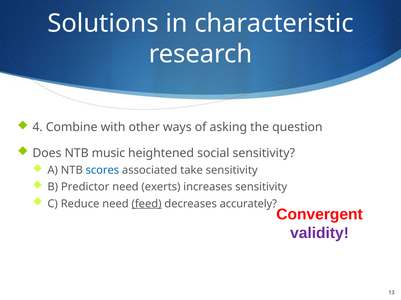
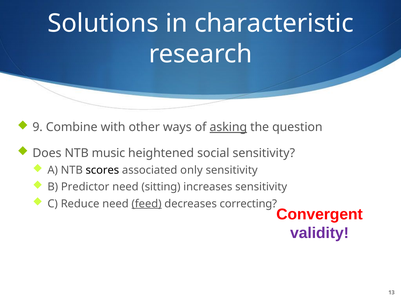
4: 4 -> 9
asking underline: none -> present
scores colour: blue -> black
take: take -> only
exerts: exerts -> sitting
accurately: accurately -> correcting
